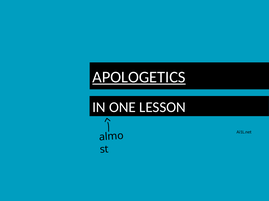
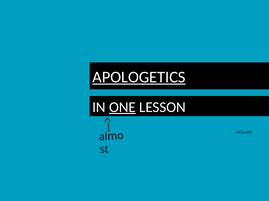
ONE underline: none -> present
